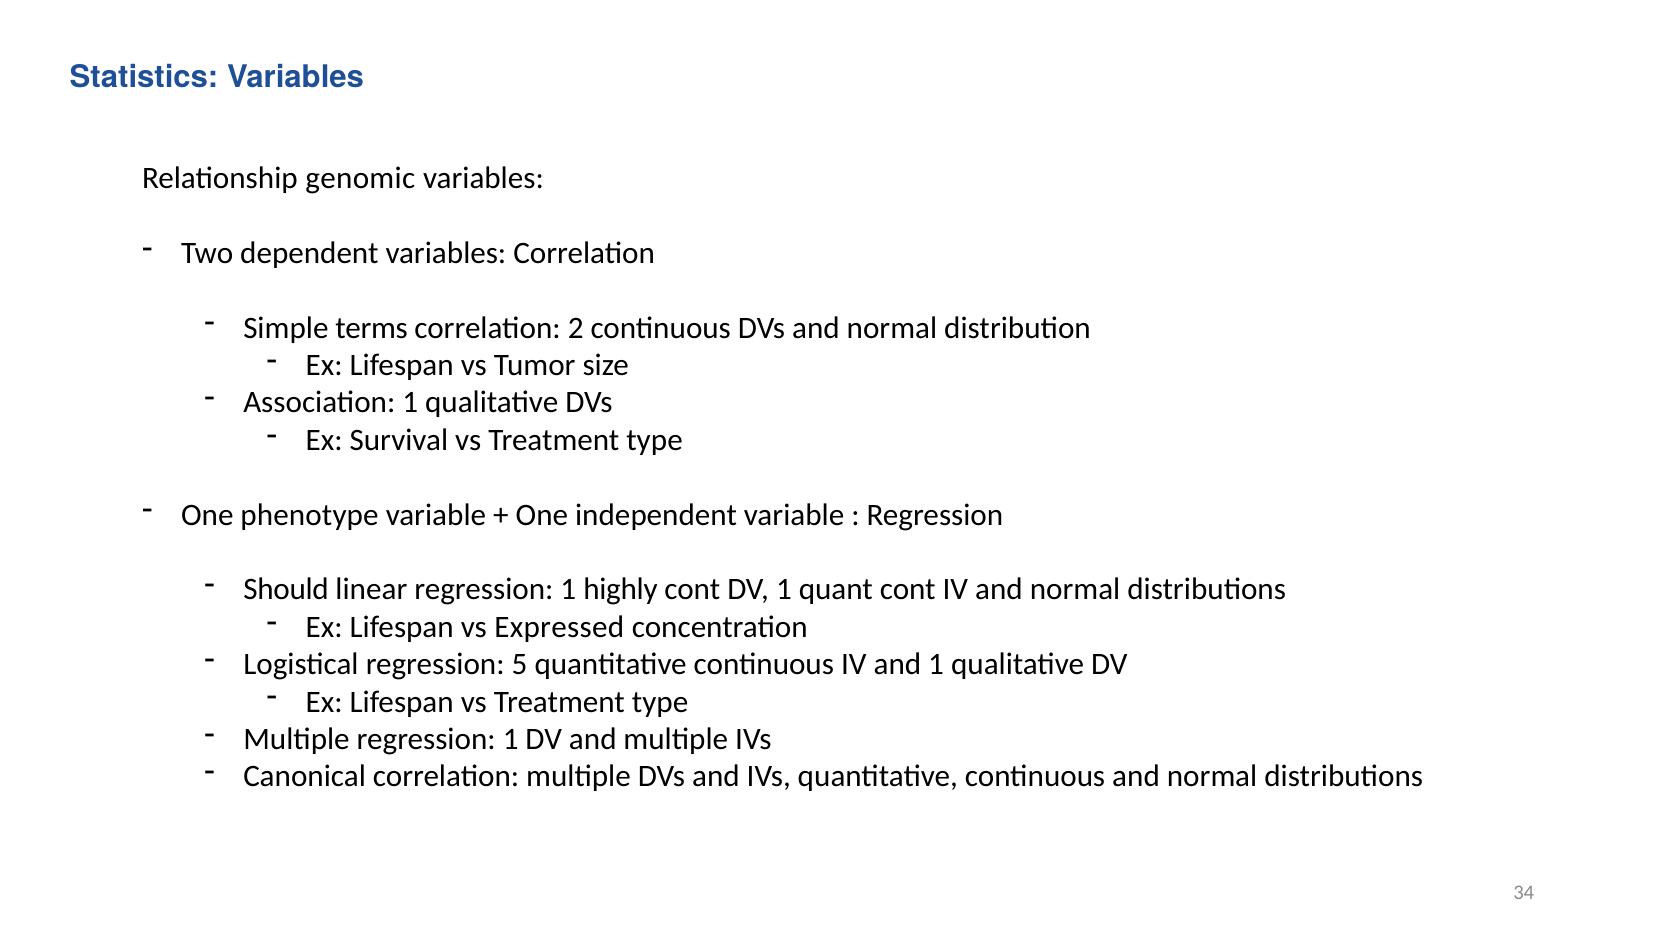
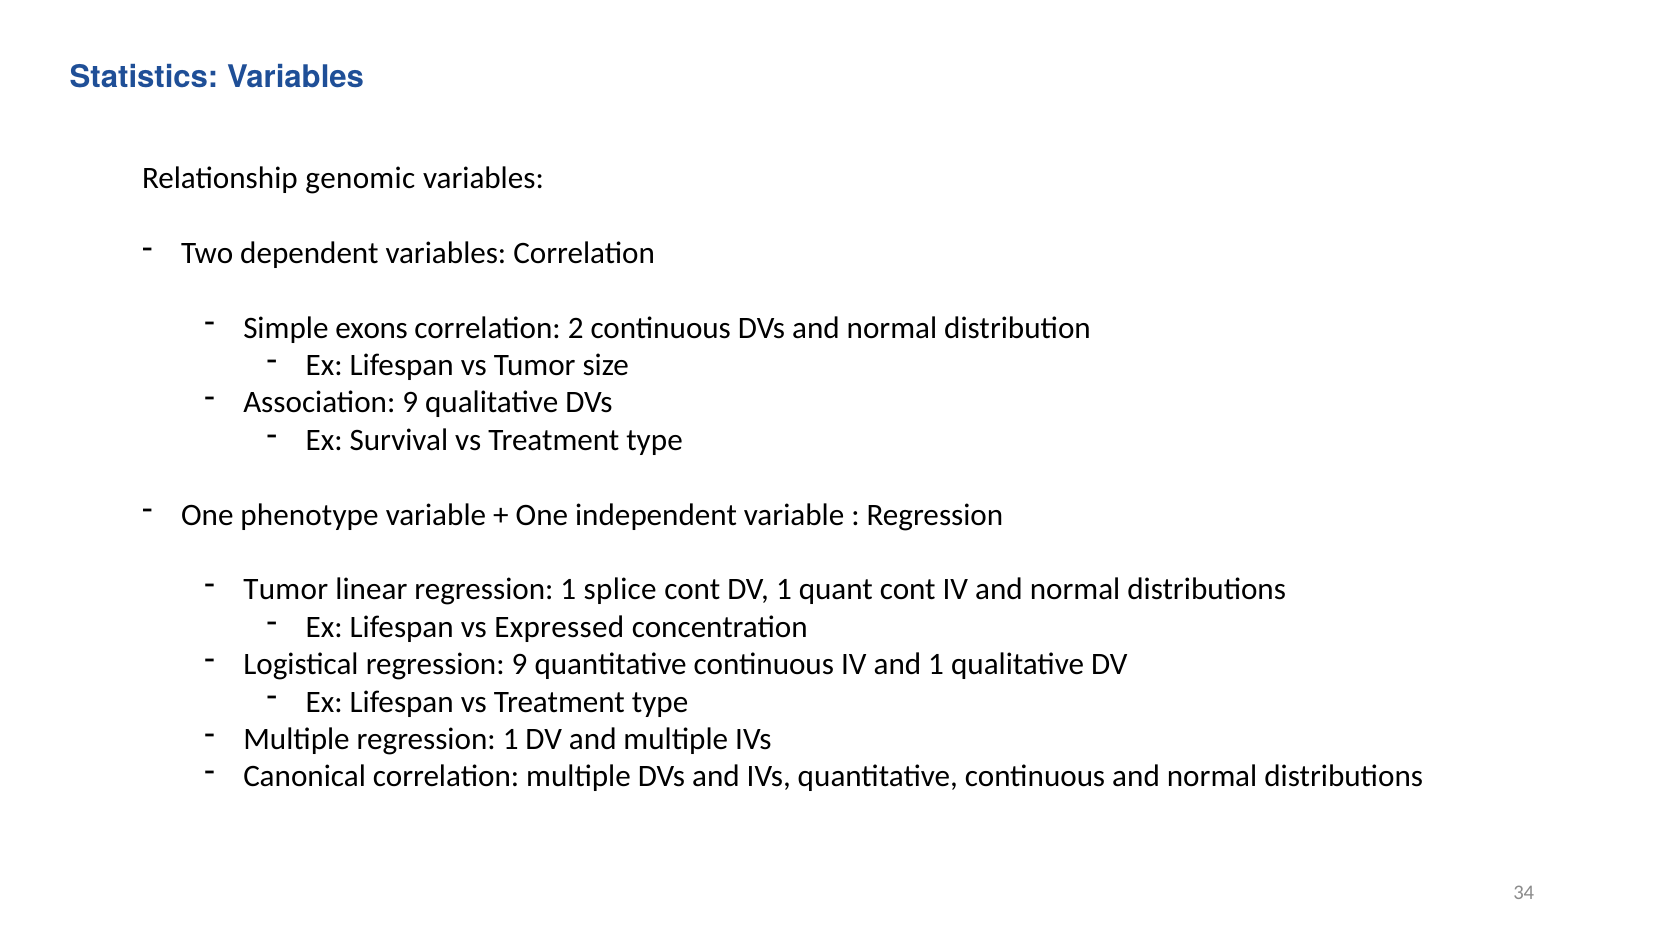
terms: terms -> exons
Association 1: 1 -> 9
Should at (286, 589): Should -> Tumor
highly: highly -> splice
regression 5: 5 -> 9
